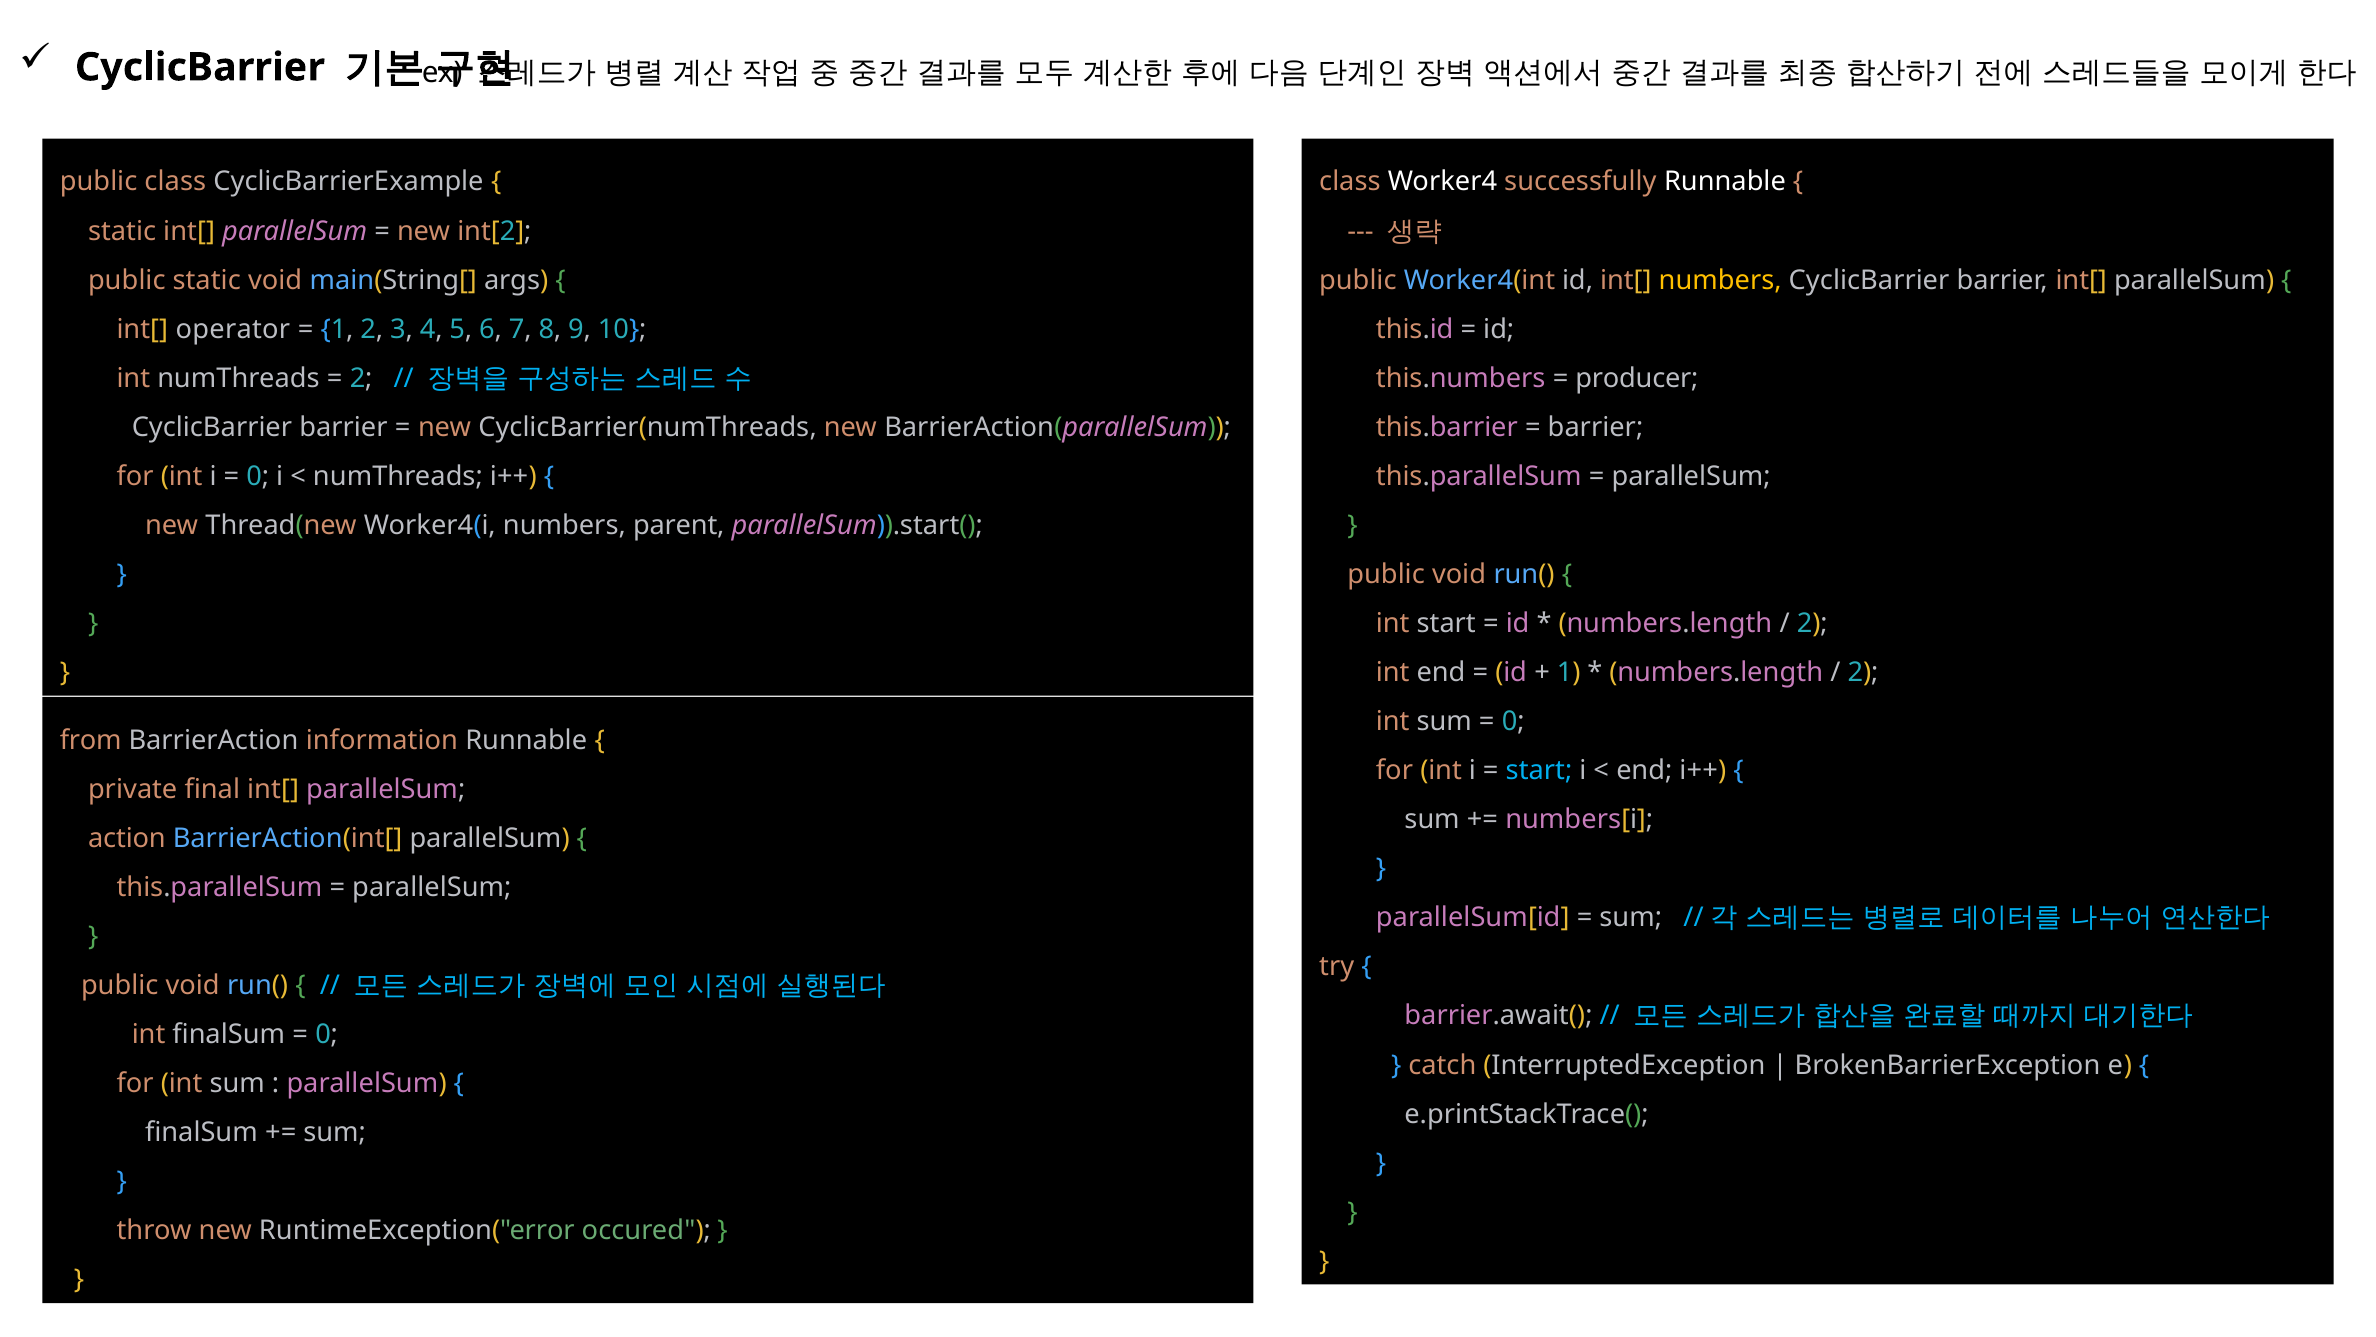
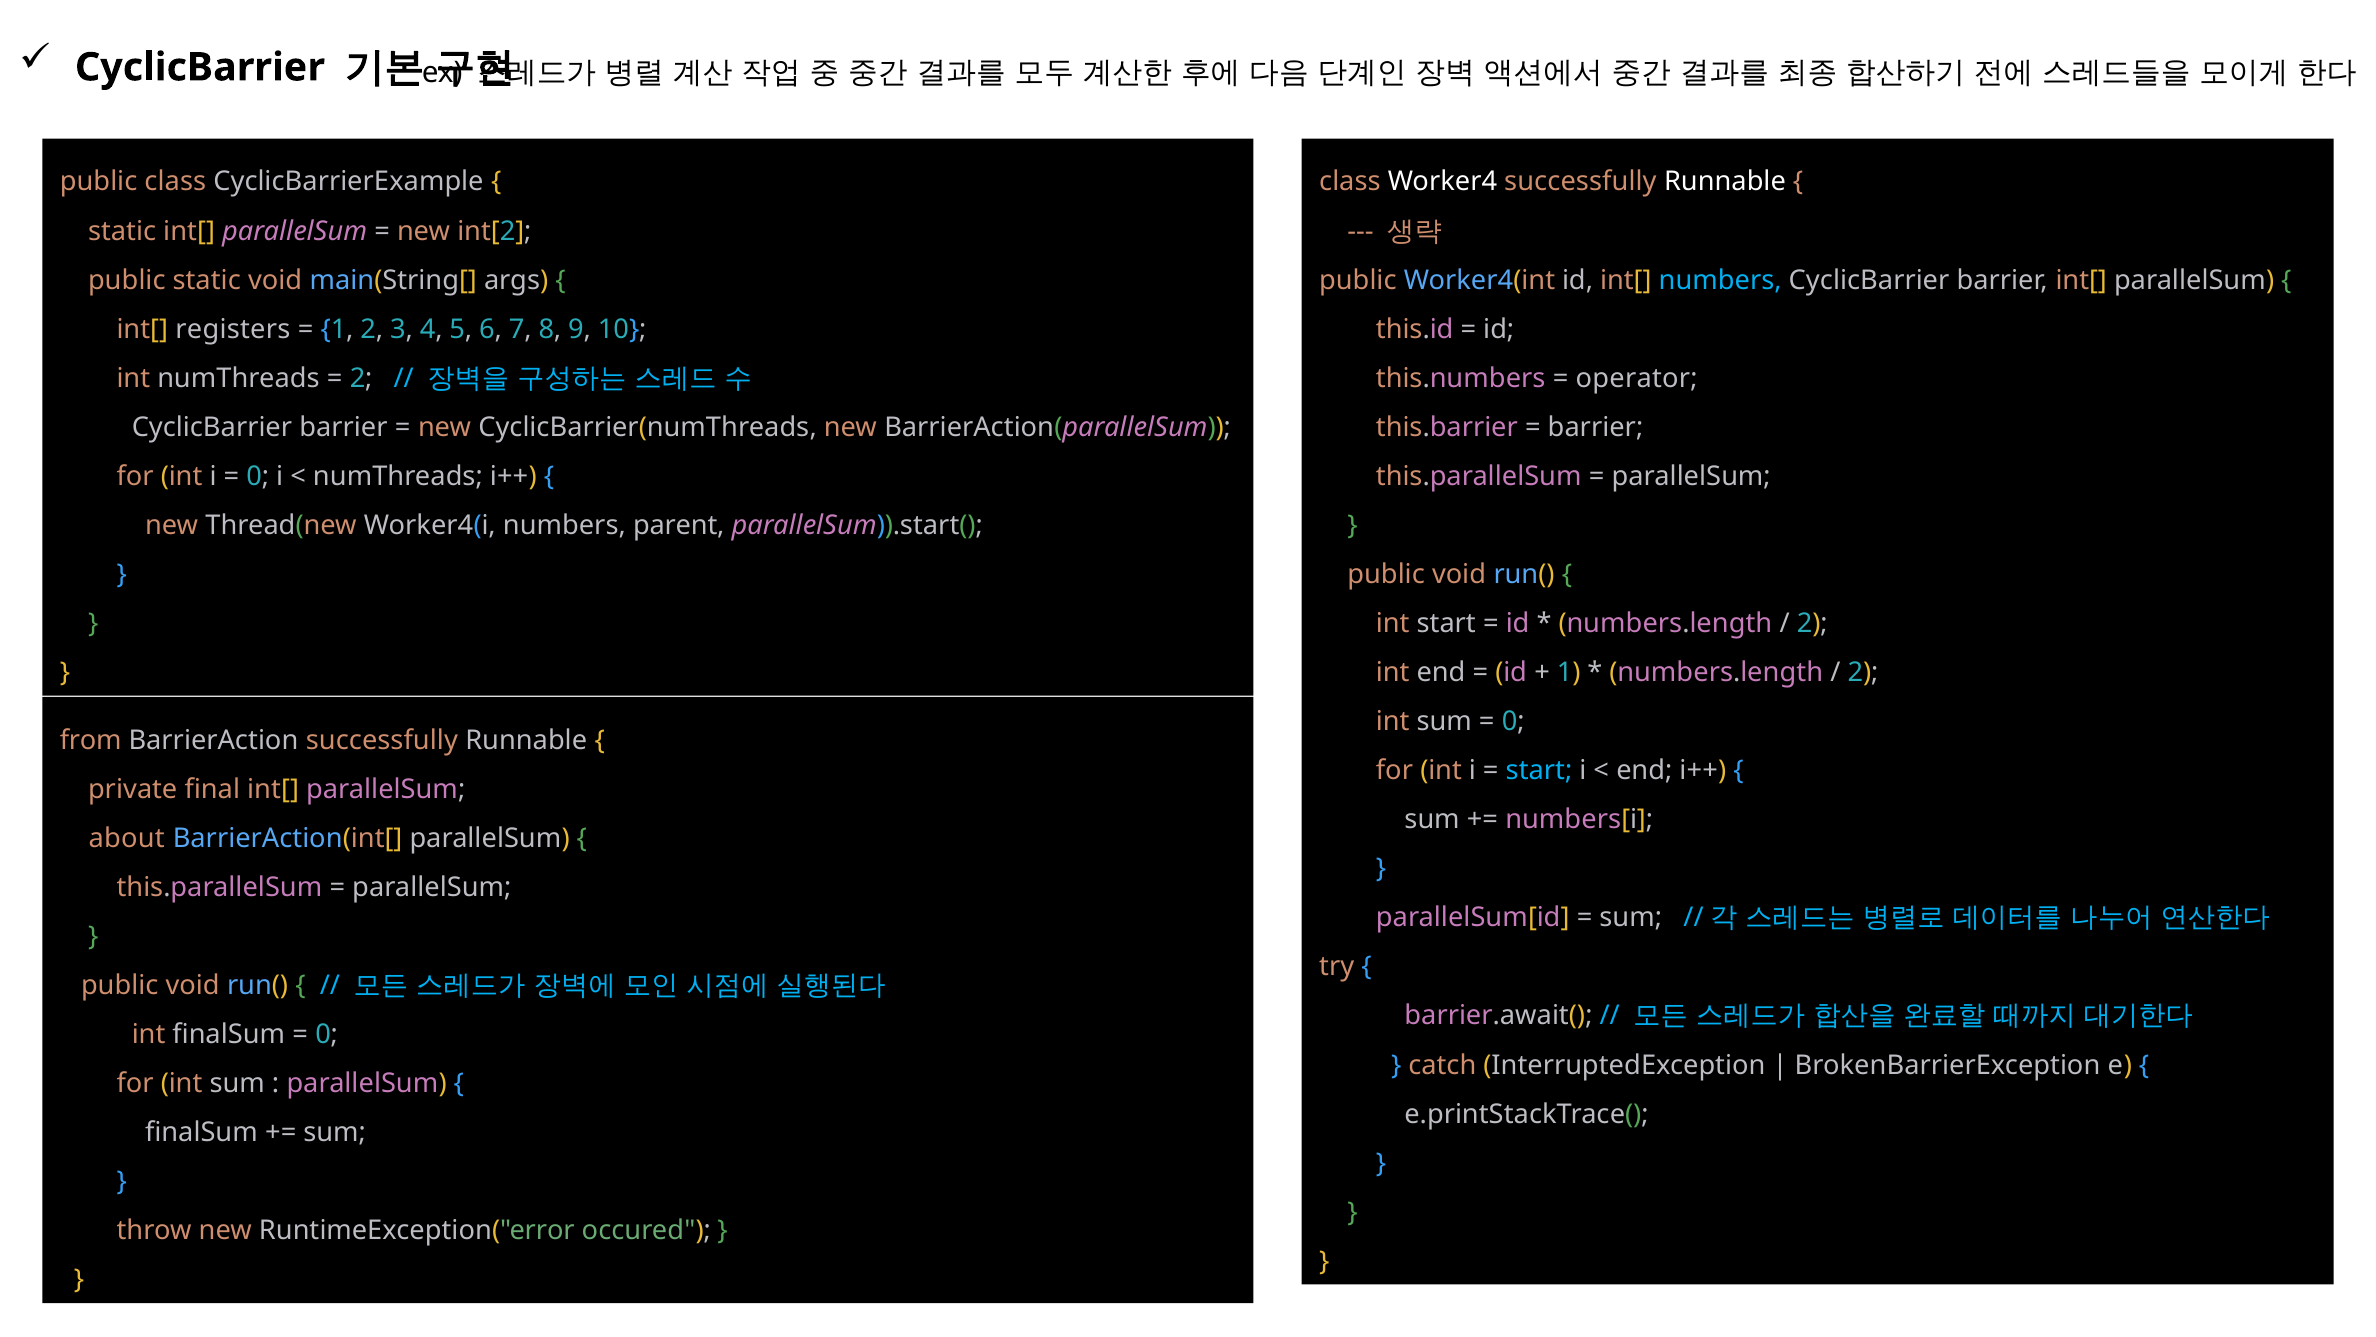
numbers at (1720, 280) colour: yellow -> light blue
operator: operator -> registers
producer: producer -> operator
BarrierAction information: information -> successfully
action: action -> about
